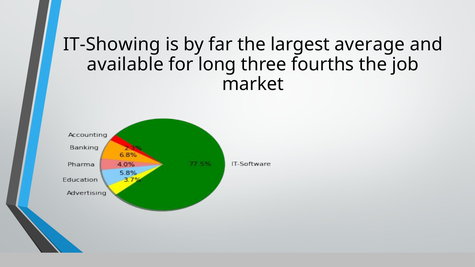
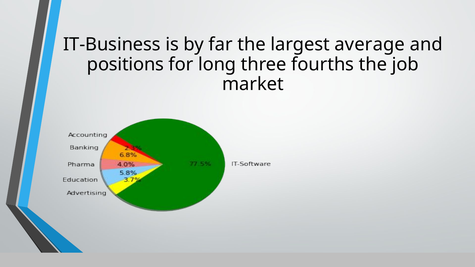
IT-Showing: IT-Showing -> IT-Business
available: available -> positions
